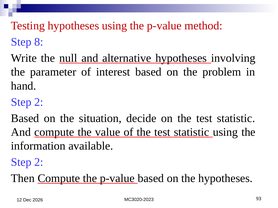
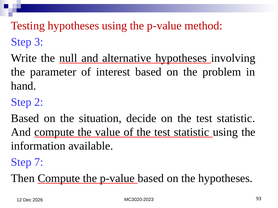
8: 8 -> 3
2 at (39, 163): 2 -> 7
